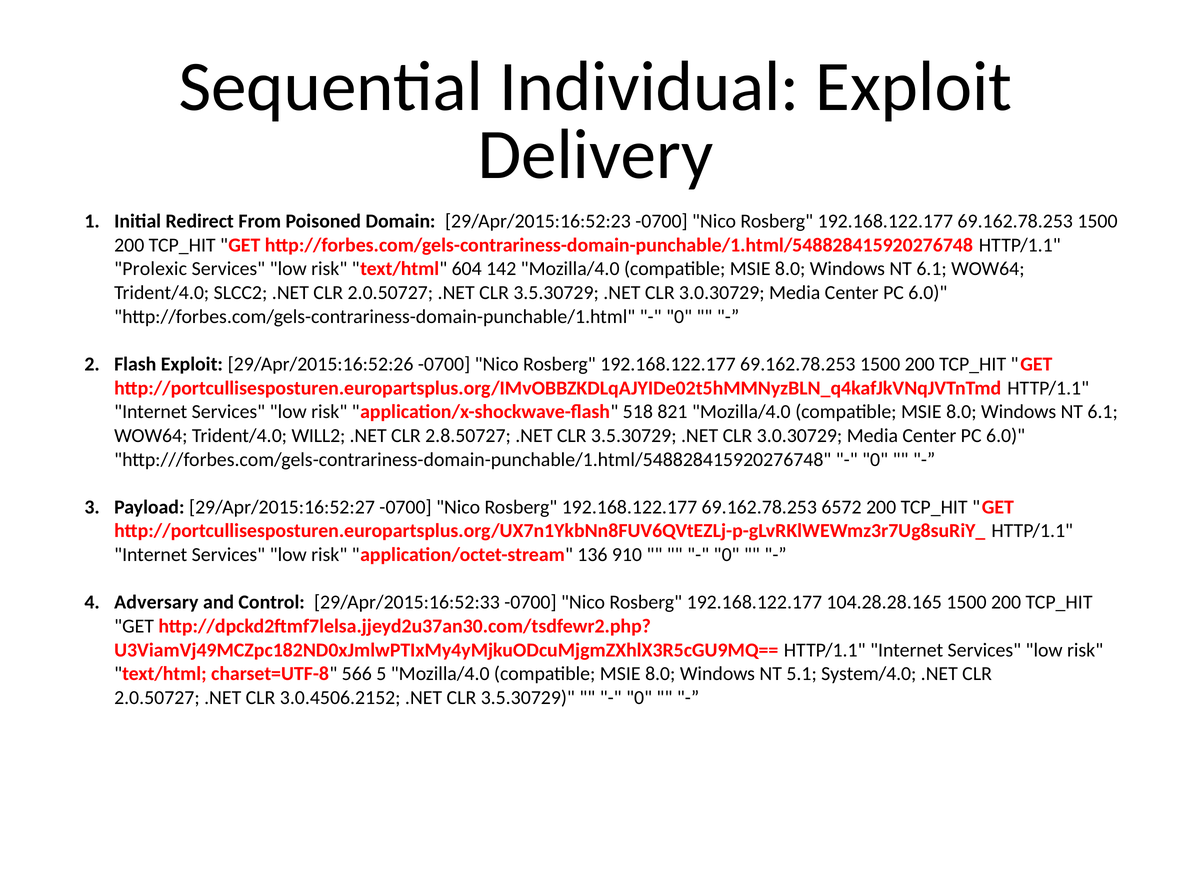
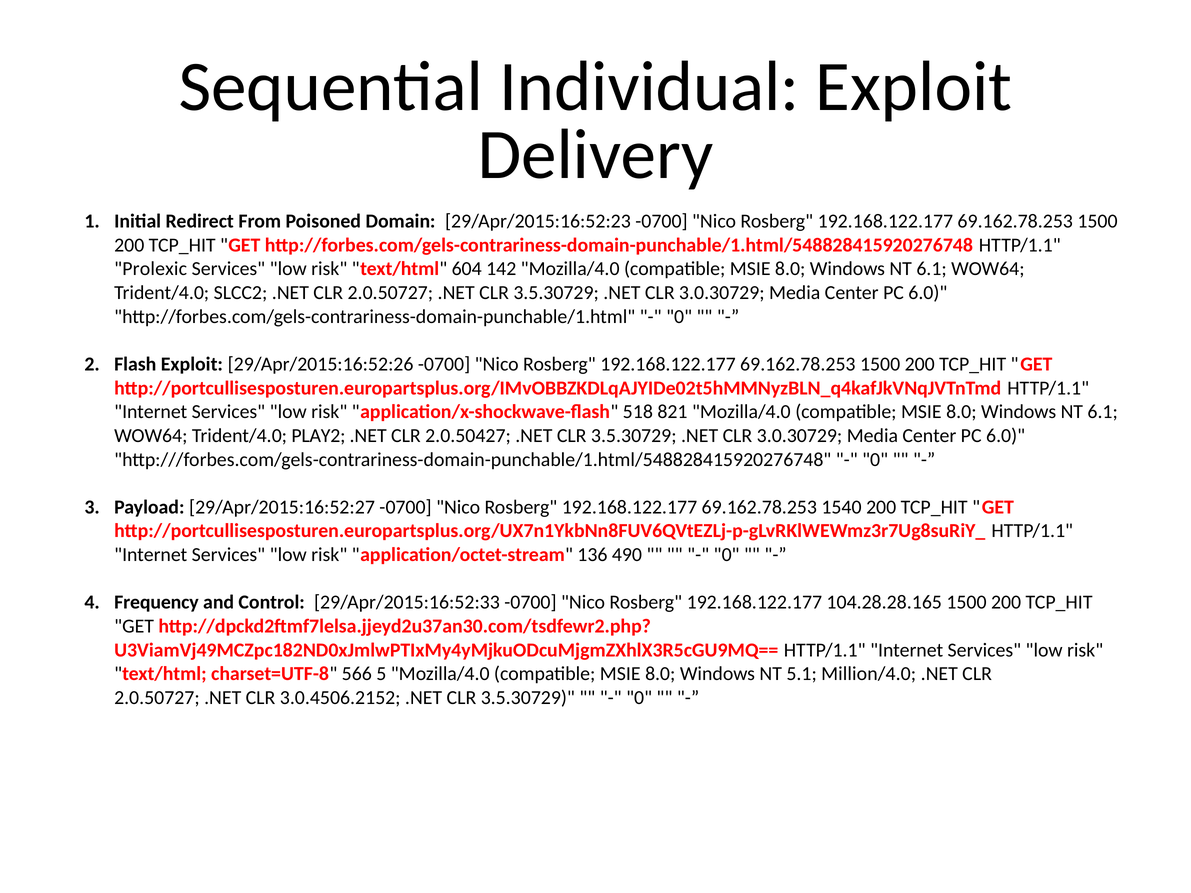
WILL2: WILL2 -> PLAY2
2.8.50727: 2.8.50727 -> 2.0.50427
6572: 6572 -> 1540
910: 910 -> 490
Adversary: Adversary -> Frequency
System/4.0: System/4.0 -> Million/4.0
